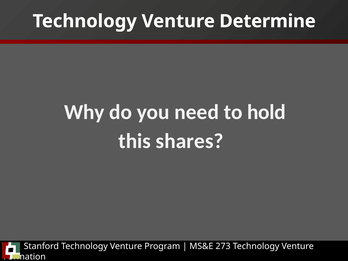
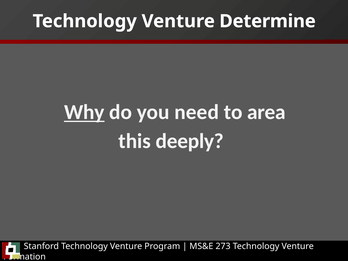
Why underline: none -> present
hold: hold -> area
shares: shares -> deeply
